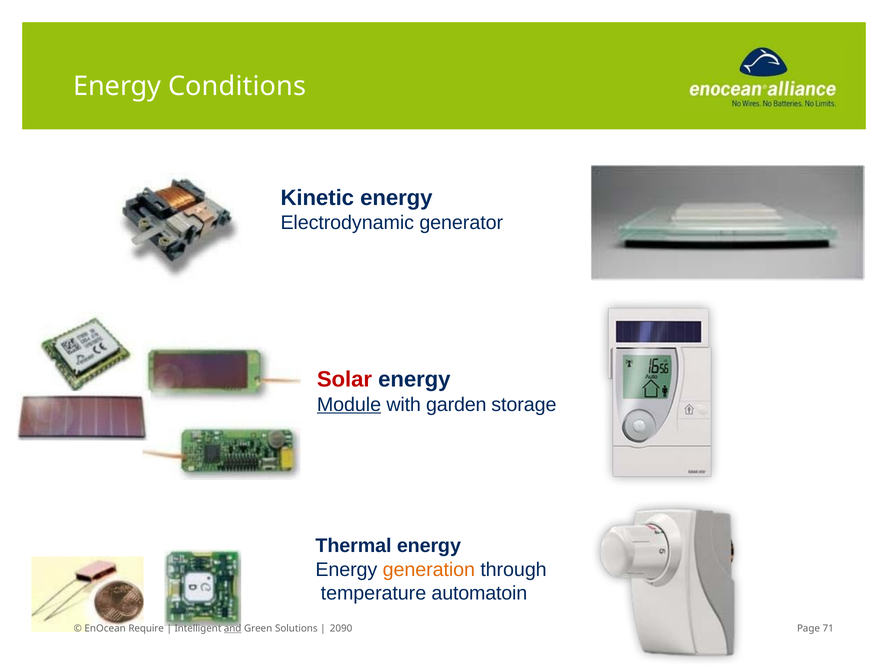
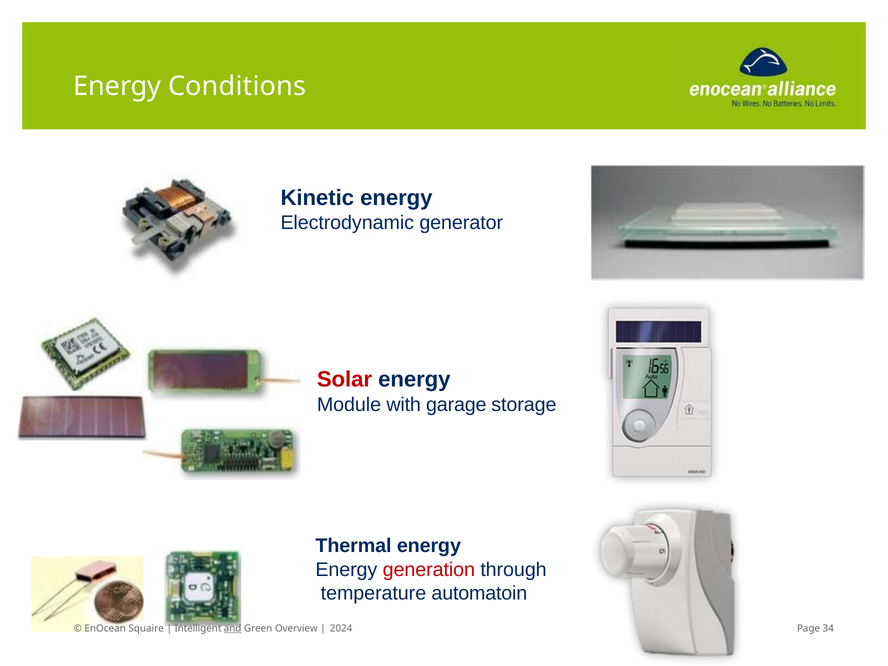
Module underline: present -> none
garden: garden -> garage
generation colour: orange -> red
Require: Require -> Squaire
Solutions: Solutions -> Overview
2090: 2090 -> 2024
71: 71 -> 34
